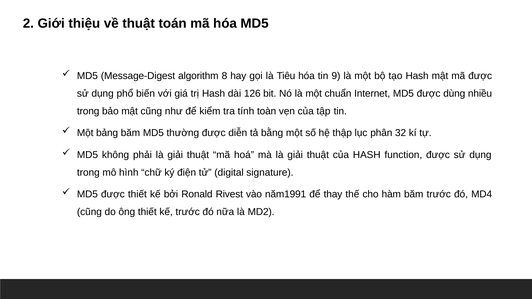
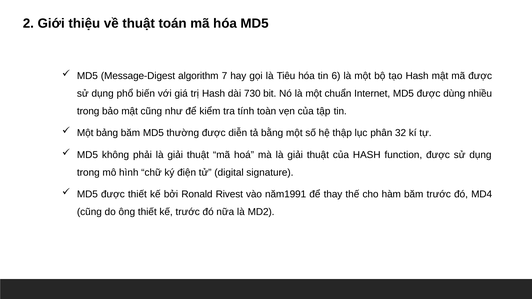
8: 8 -> 7
9: 9 -> 6
126: 126 -> 730
